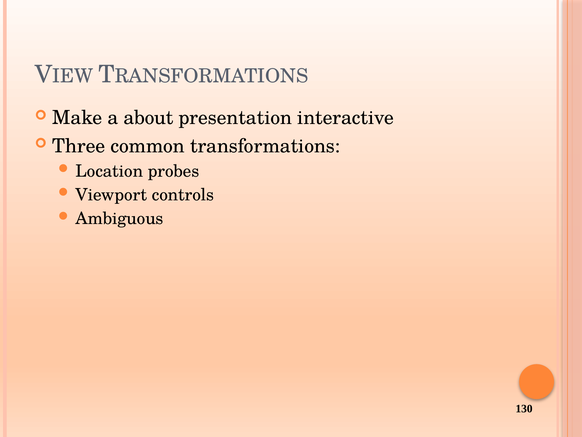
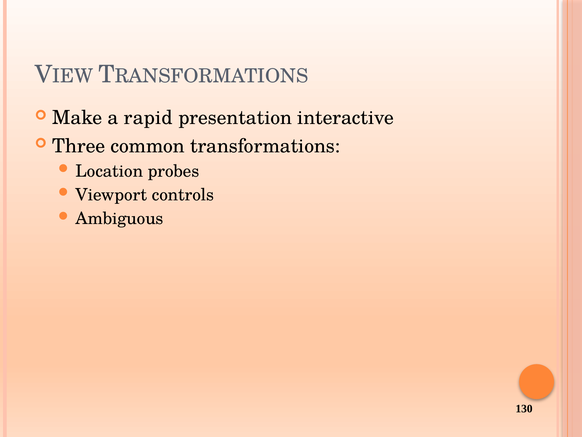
about: about -> rapid
